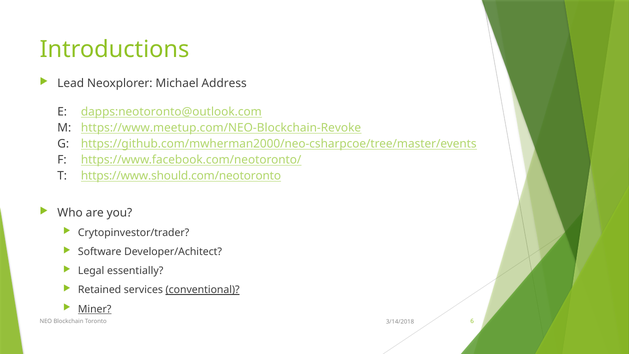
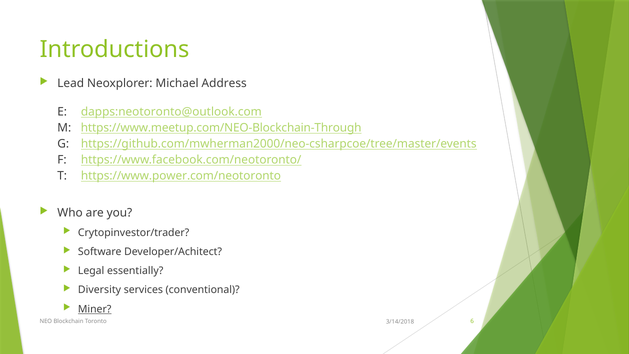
https://www.meetup.com/NEO-Blockchain-Revoke: https://www.meetup.com/NEO-Blockchain-Revoke -> https://www.meetup.com/NEO-Blockchain-Through
https://www.should.com/neotoronto: https://www.should.com/neotoronto -> https://www.power.com/neotoronto
Retained: Retained -> Diversity
conventional underline: present -> none
